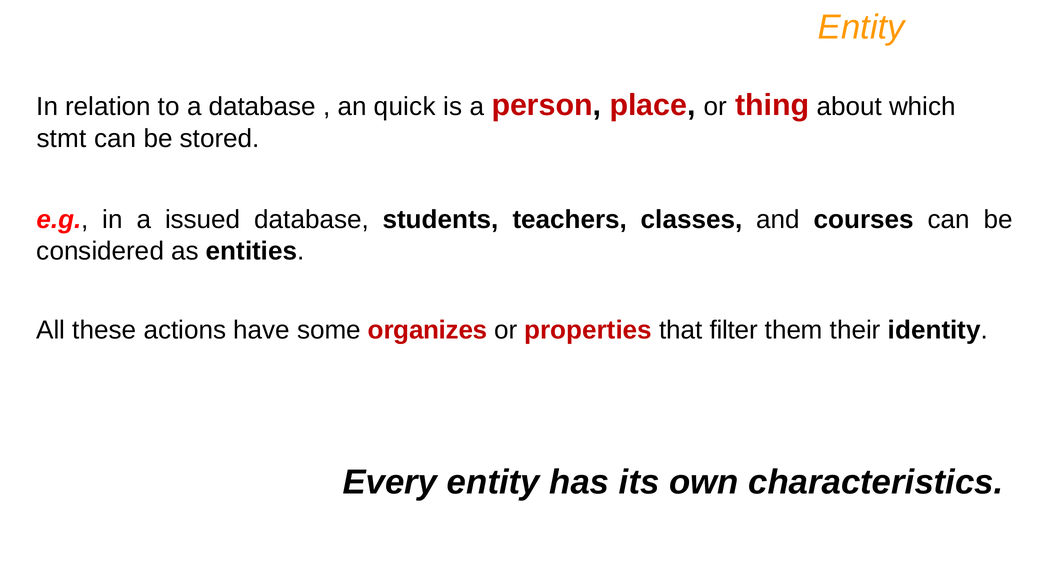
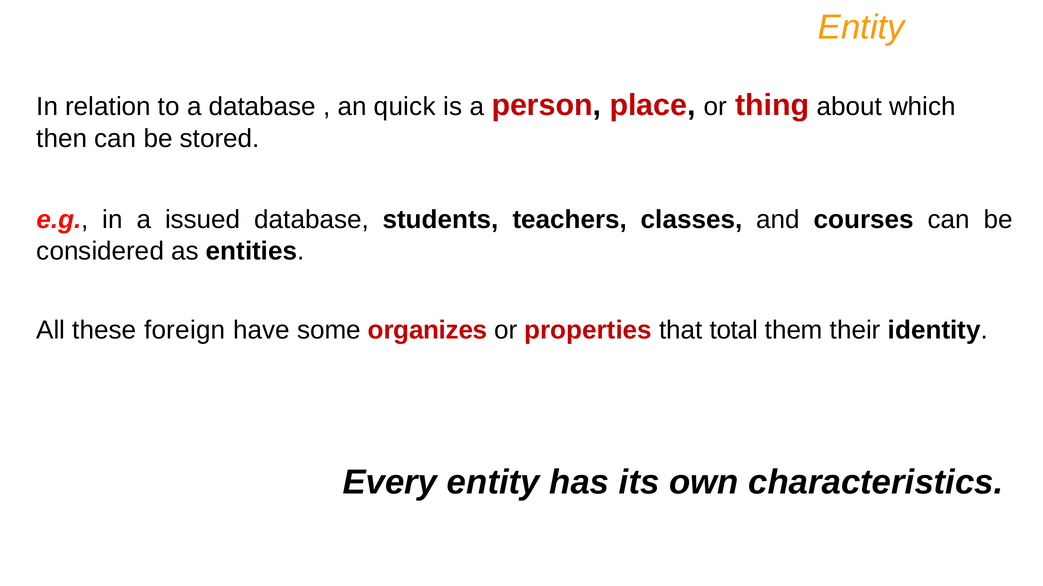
stmt: stmt -> then
actions: actions -> foreign
filter: filter -> total
